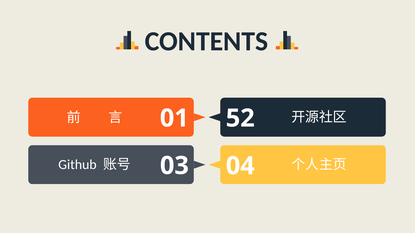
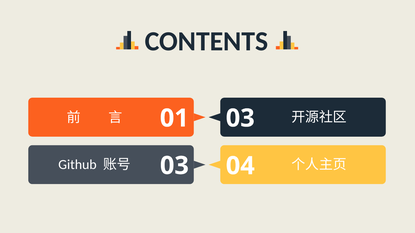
01 52: 52 -> 03
